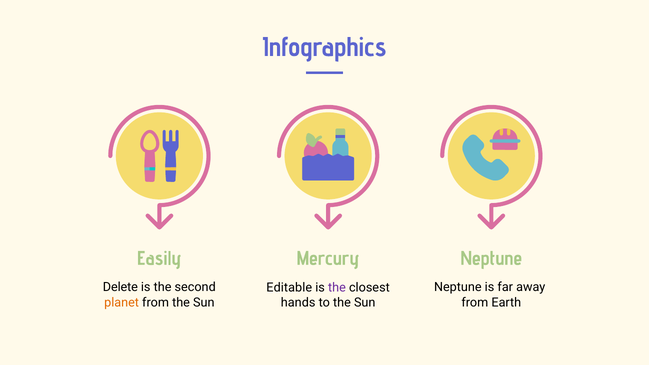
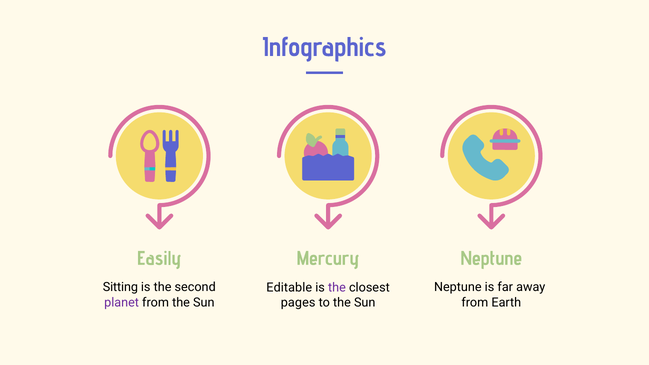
Delete: Delete -> Sitting
planet colour: orange -> purple
hands: hands -> pages
